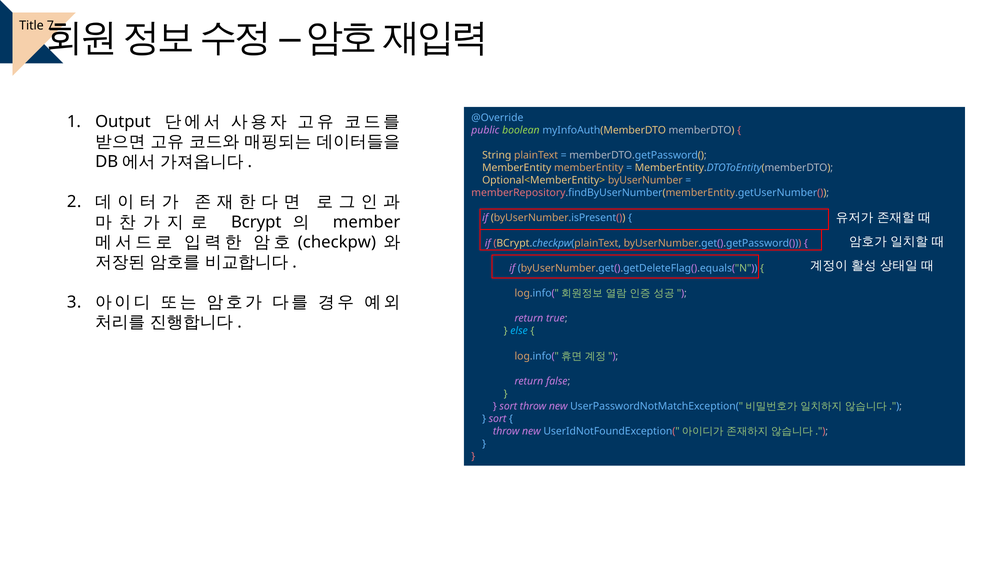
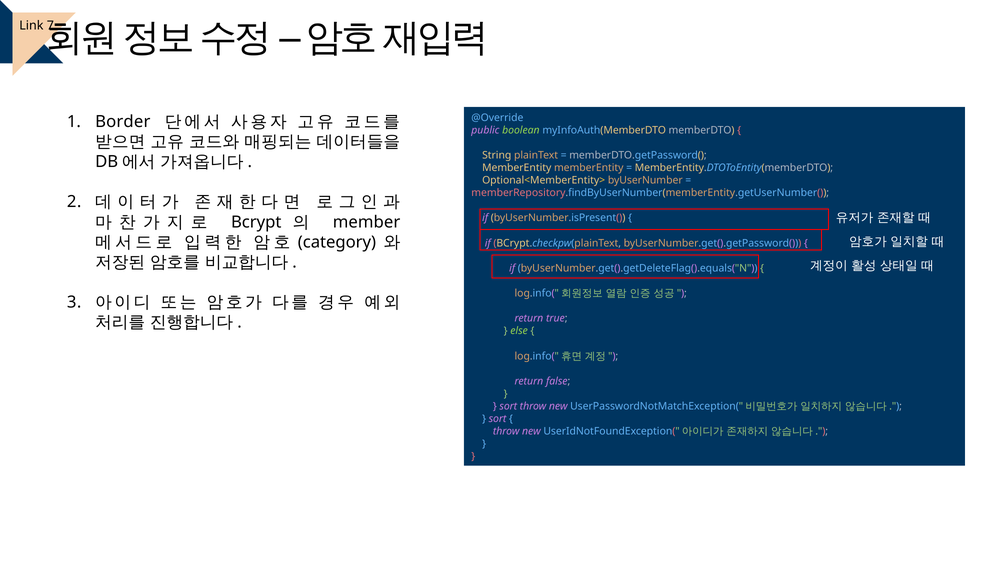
Title: Title -> Link
Output: Output -> Border
checkpw: checkpw -> category
else colour: light blue -> light green
